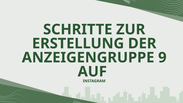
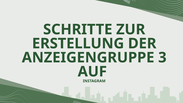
9: 9 -> 3
